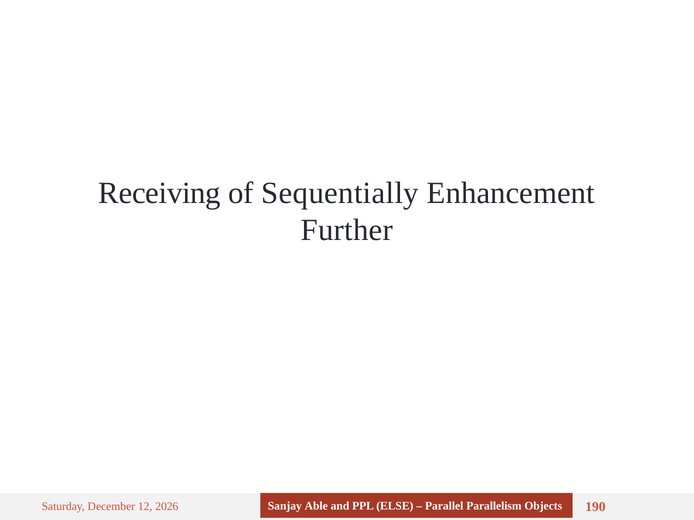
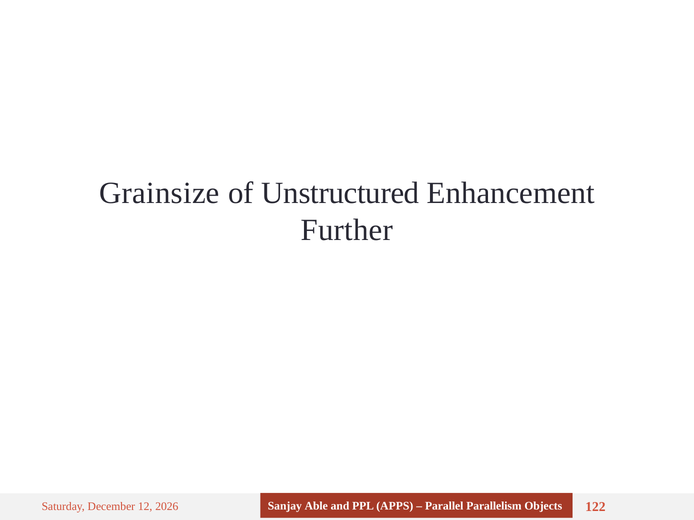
Receiving: Receiving -> Grainsize
Sequentially: Sequentially -> Unstructured
ELSE: ELSE -> APPS
190: 190 -> 122
